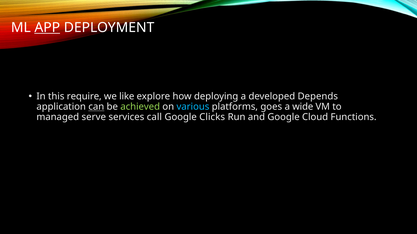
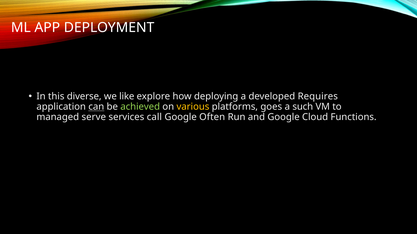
APP underline: present -> none
require: require -> diverse
Depends: Depends -> Requires
various colour: light blue -> yellow
wide: wide -> such
Clicks: Clicks -> Often
